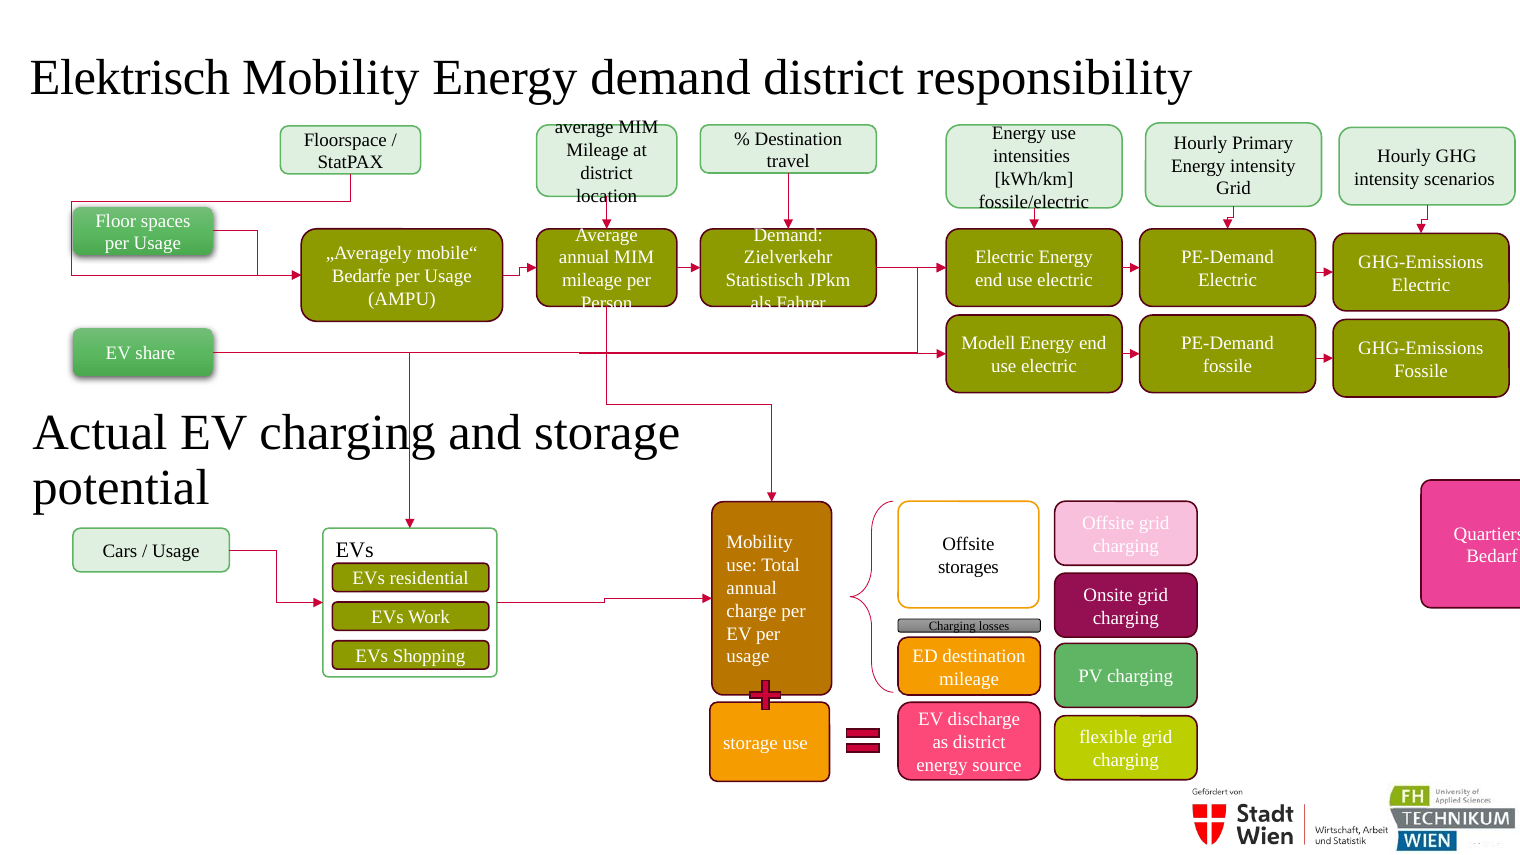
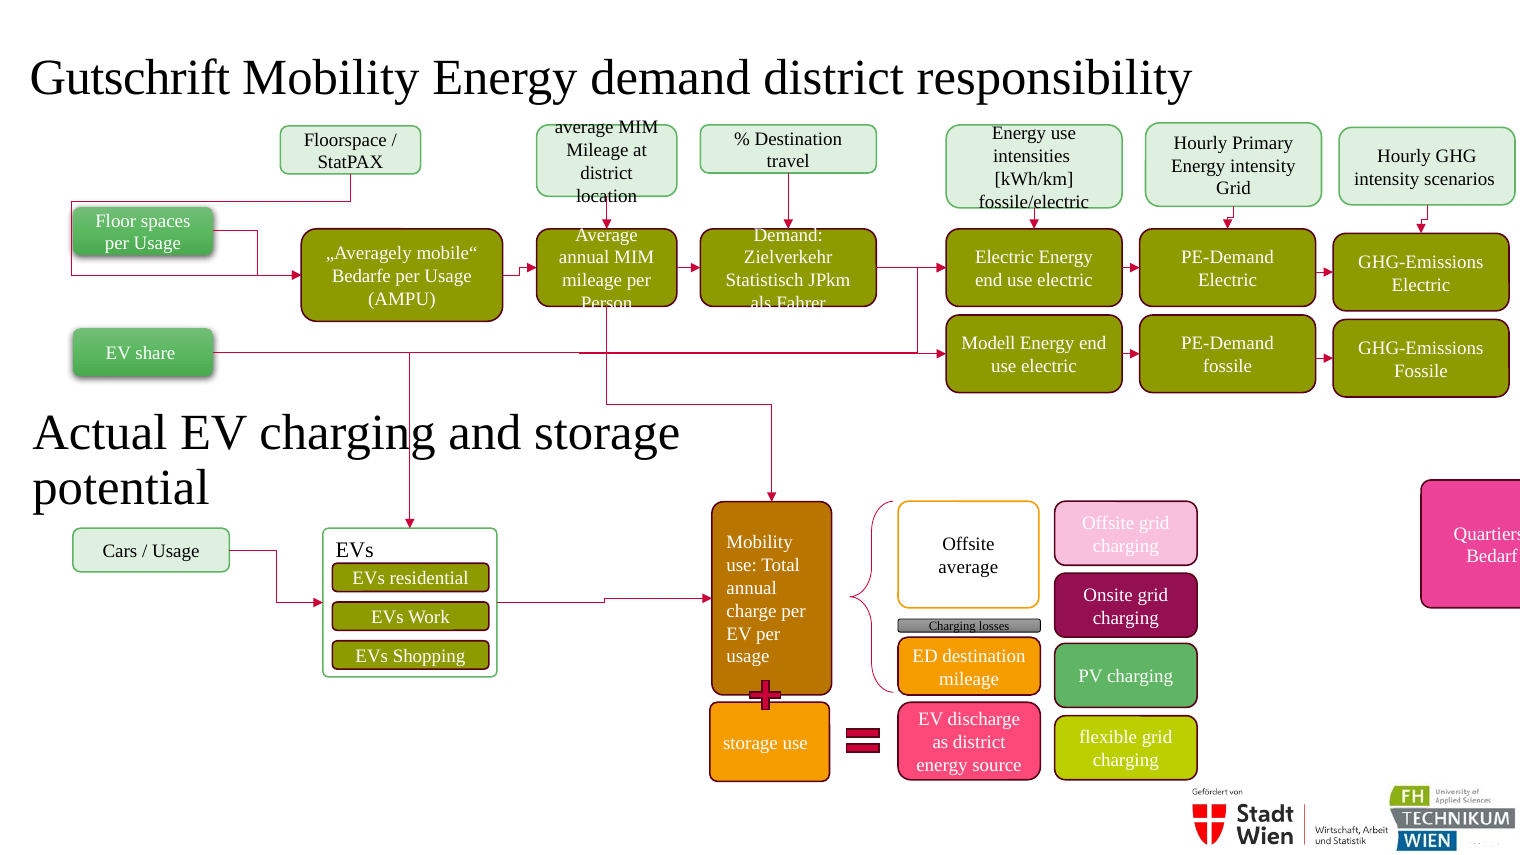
Elektrisch: Elektrisch -> Gutschrift
storages at (968, 567): storages -> average
